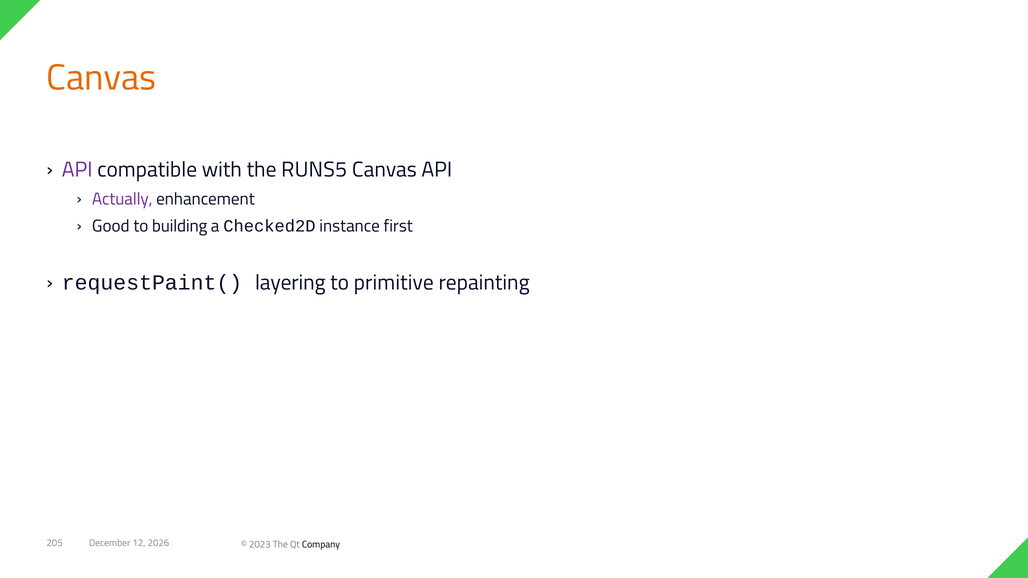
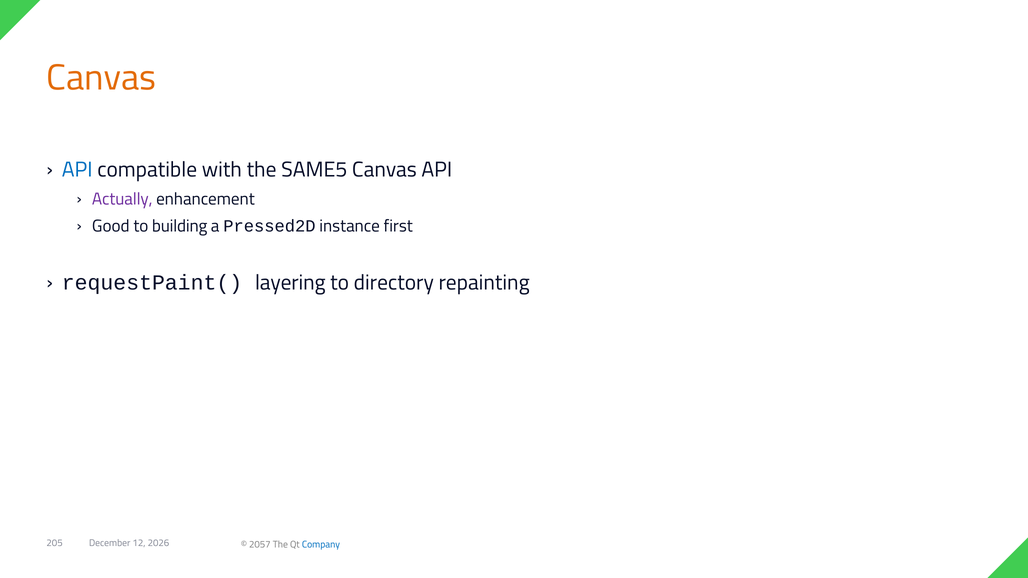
API at (77, 170) colour: purple -> blue
RUNS5: RUNS5 -> SAME5
Checked2D: Checked2D -> Pressed2D
primitive: primitive -> directory
2023: 2023 -> 2057
Company colour: black -> blue
